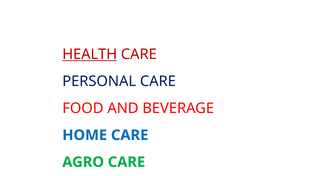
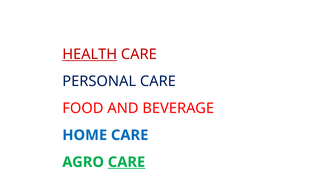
CARE at (126, 162) underline: none -> present
